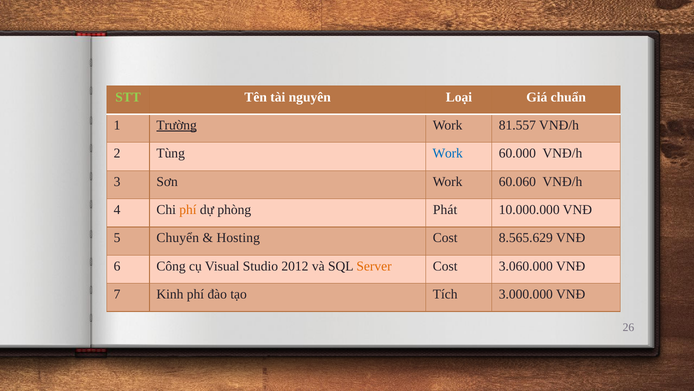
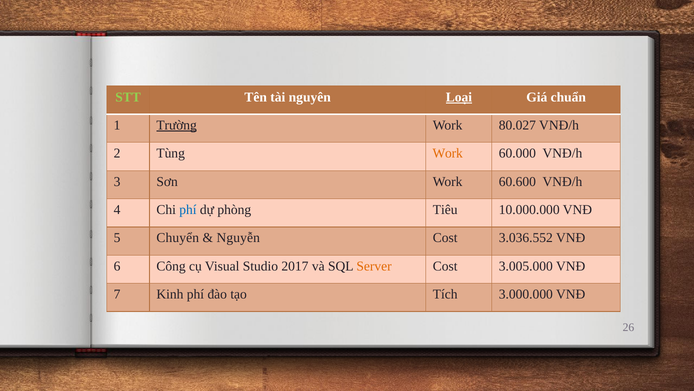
Loại underline: none -> present
81.557: 81.557 -> 80.027
Work at (448, 153) colour: blue -> orange
60.060: 60.060 -> 60.600
phí at (188, 210) colour: orange -> blue
Phát: Phát -> Tiêu
Hosting: Hosting -> Nguyễn
8.565.629: 8.565.629 -> 3.036.552
2012: 2012 -> 2017
3.060.000: 3.060.000 -> 3.005.000
